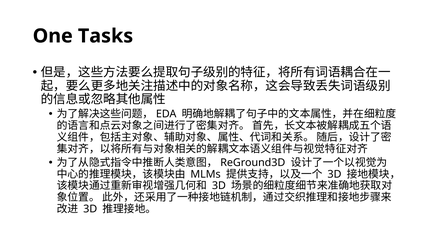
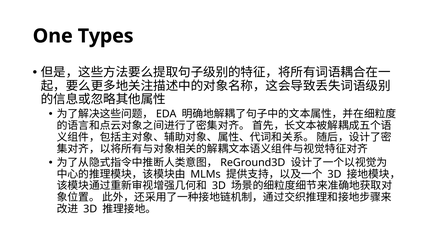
Tasks: Tasks -> Types
